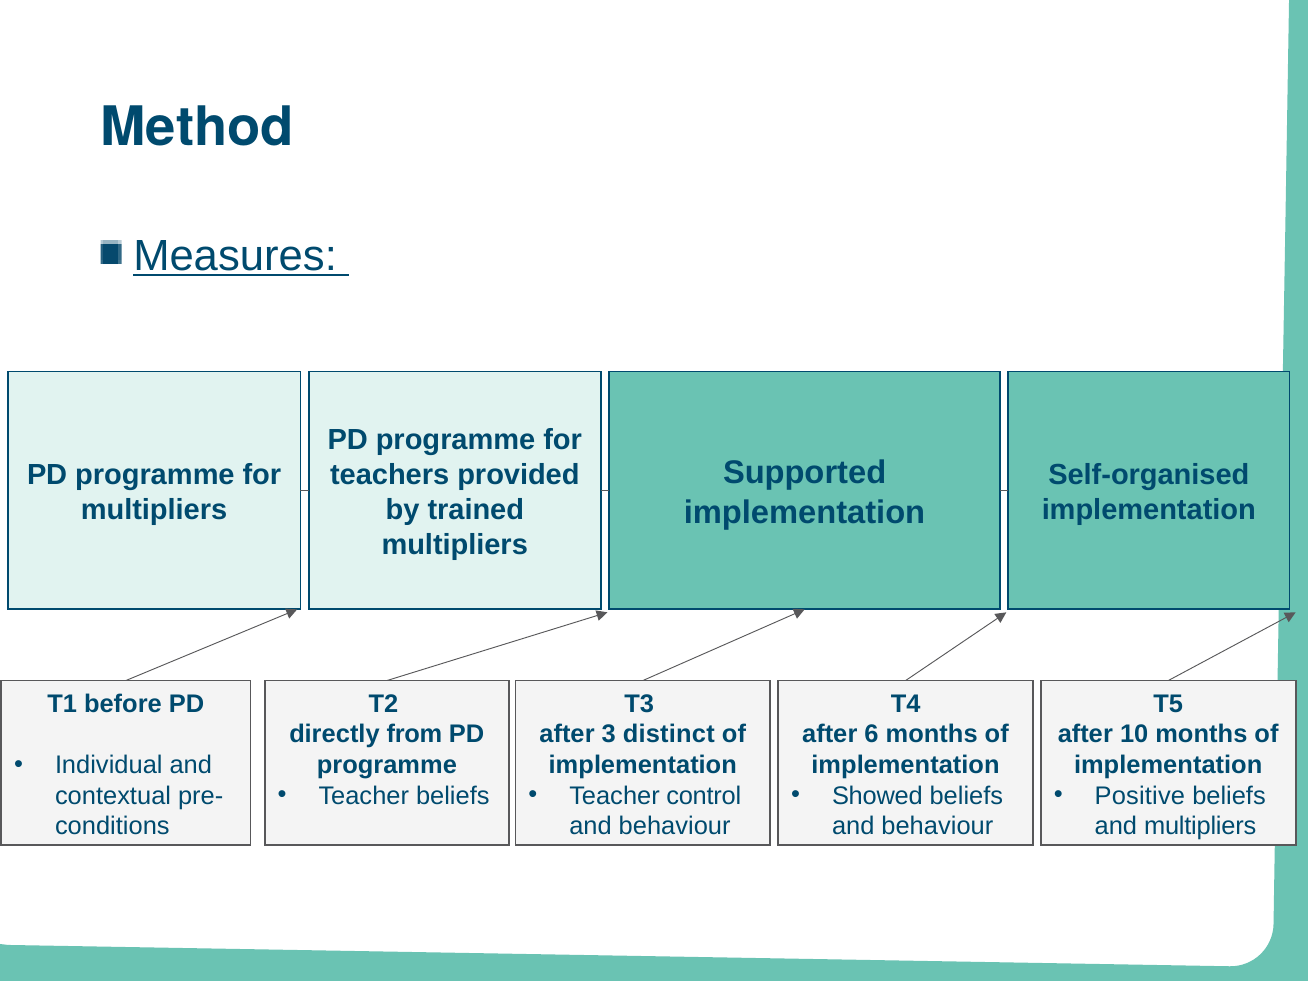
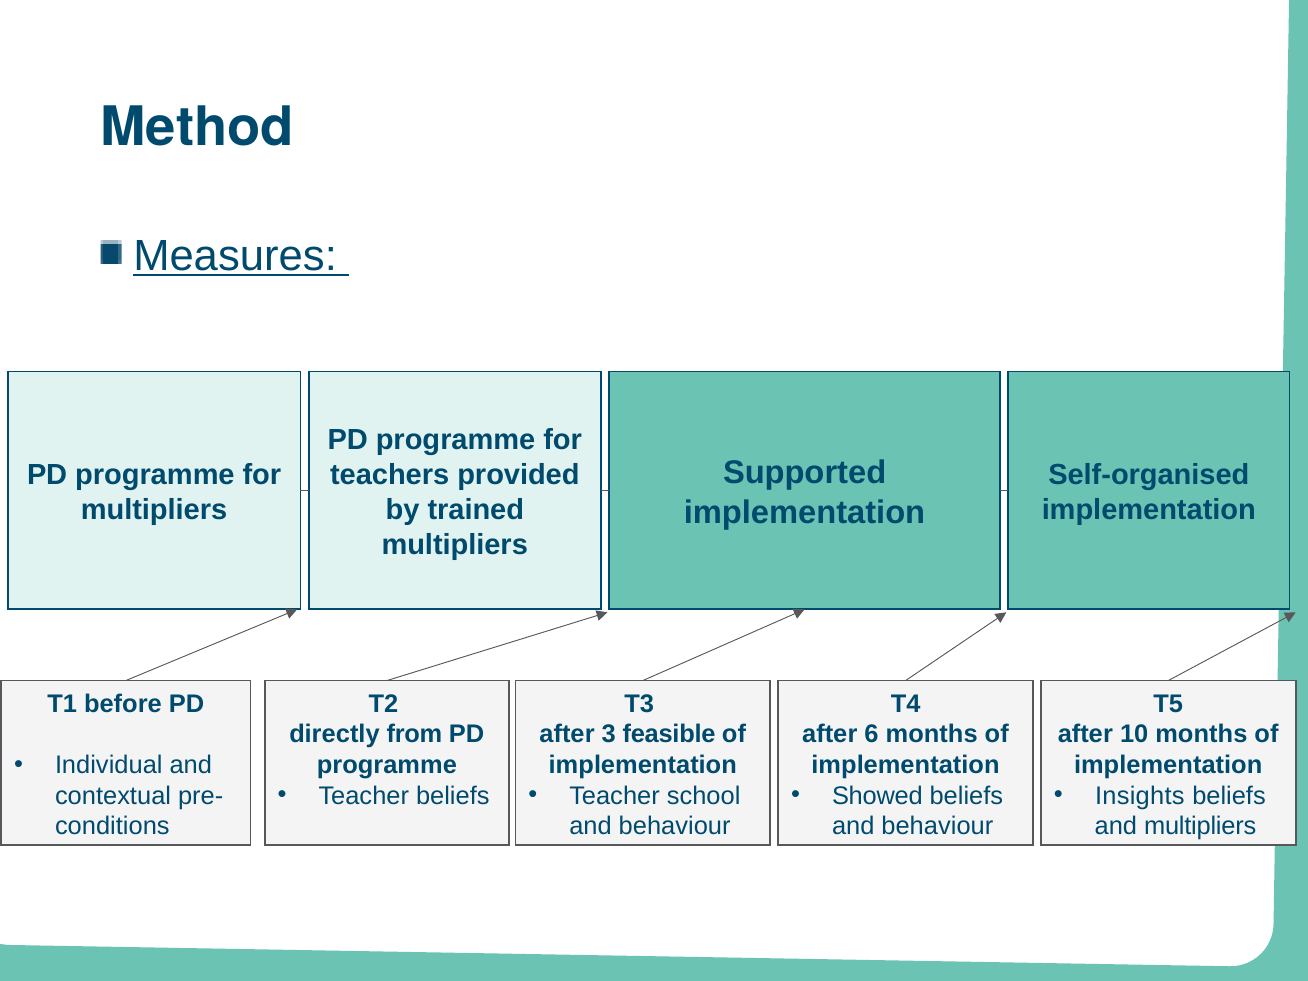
distinct: distinct -> feasible
control: control -> school
Positive: Positive -> Insights
